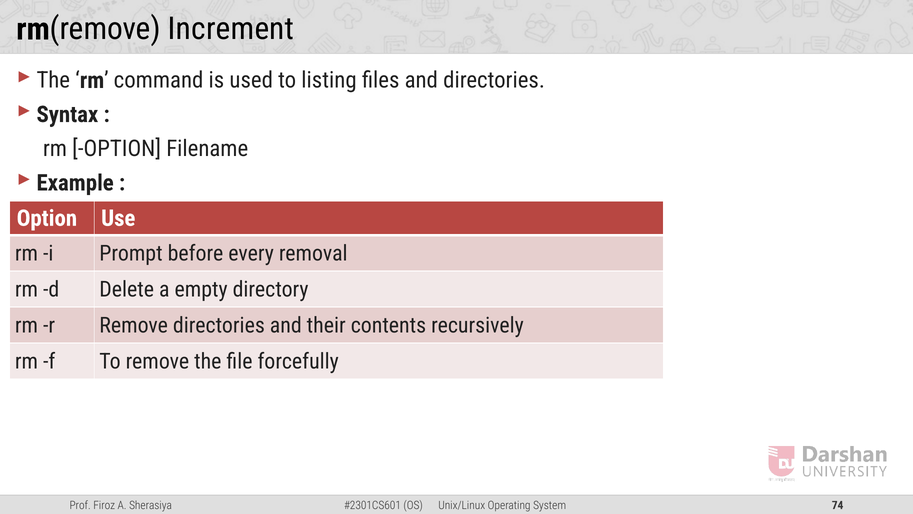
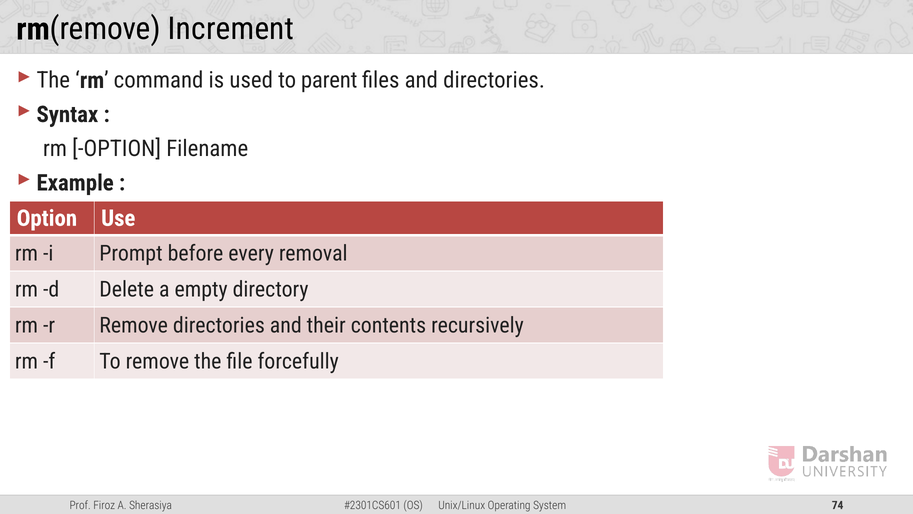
listing: listing -> parent
